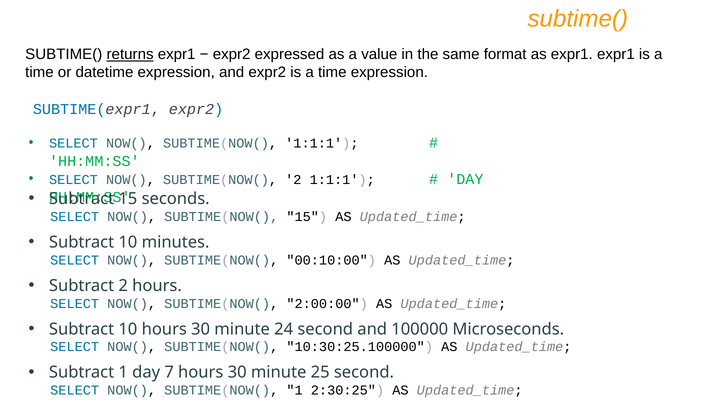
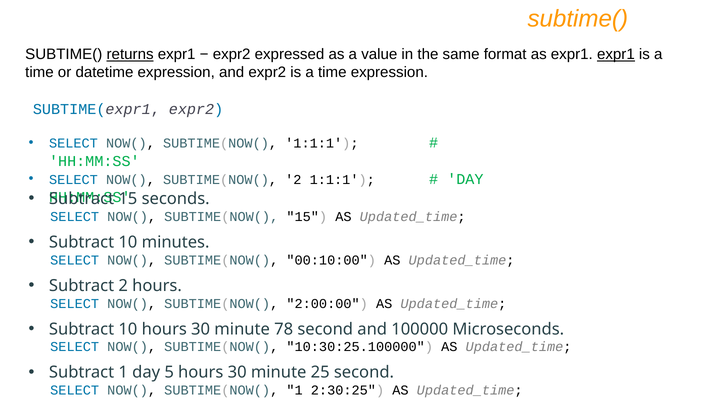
expr1 at (616, 54) underline: none -> present
24: 24 -> 78
7: 7 -> 5
